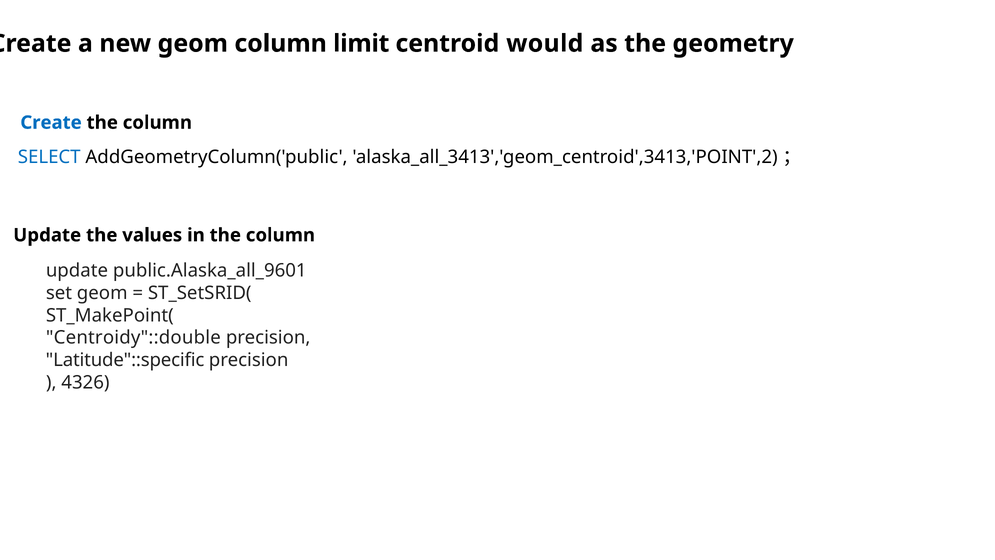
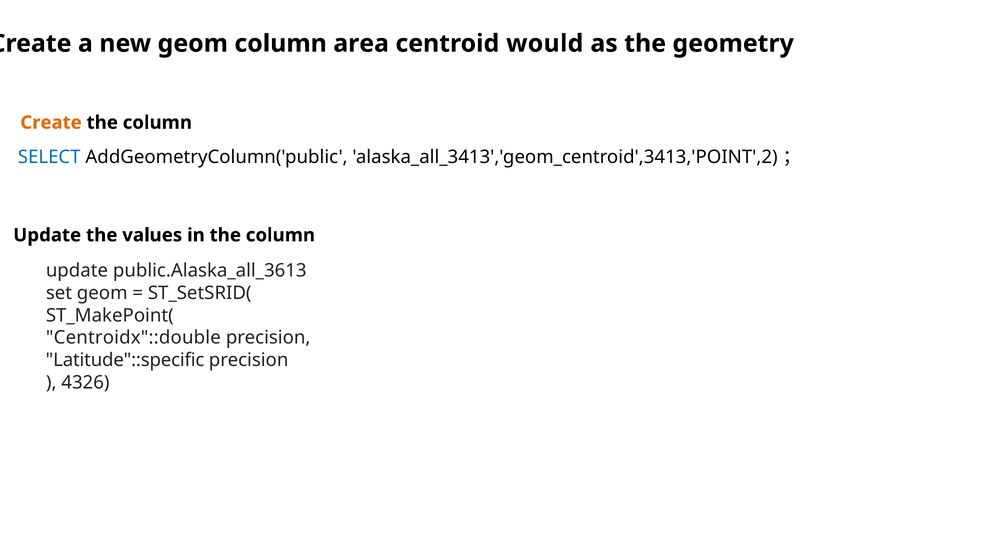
limit: limit -> area
Create at (51, 123) colour: blue -> orange
public.Alaska_all_9601: public.Alaska_all_9601 -> public.Alaska_all_3613
Centroidy"::double: Centroidy"::double -> Centroidx"::double
